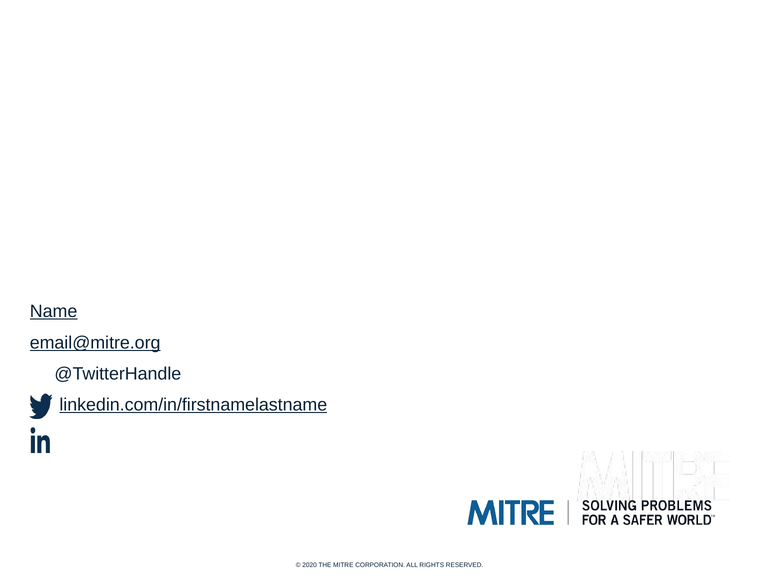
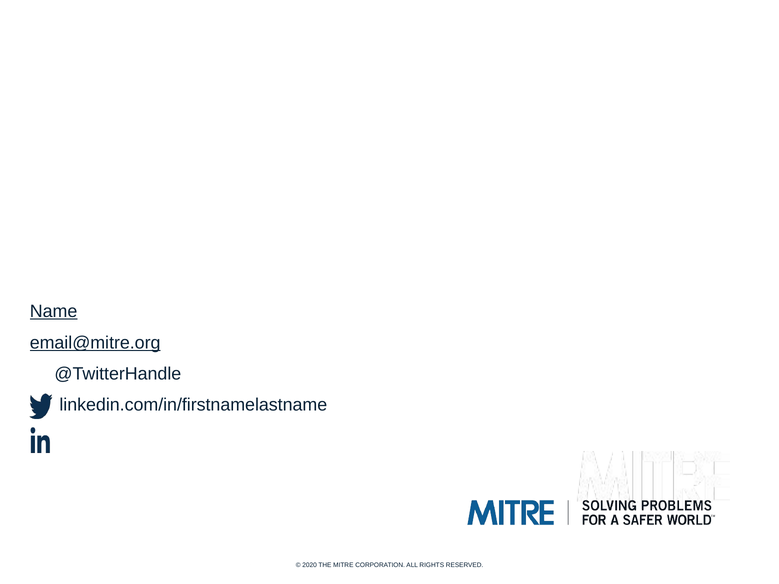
linkedin.com/in/firstnamelastname underline: present -> none
